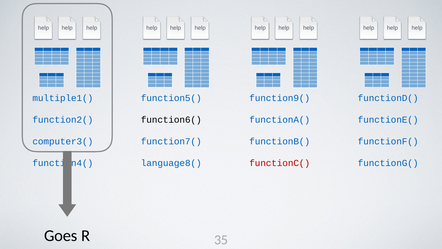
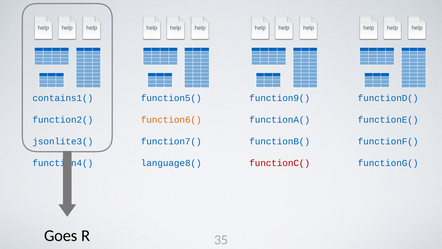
multiple1(: multiple1( -> contains1(
function6( colour: black -> orange
computer3(: computer3( -> jsonlite3(
